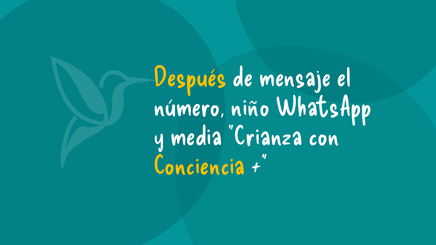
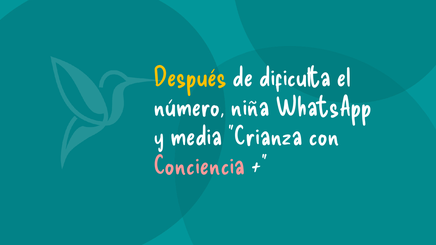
mensaje: mensaje -> dificulta
niño: niño -> niña
Conciencia colour: yellow -> pink
